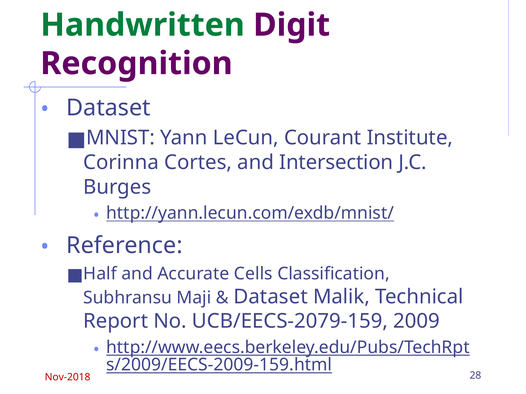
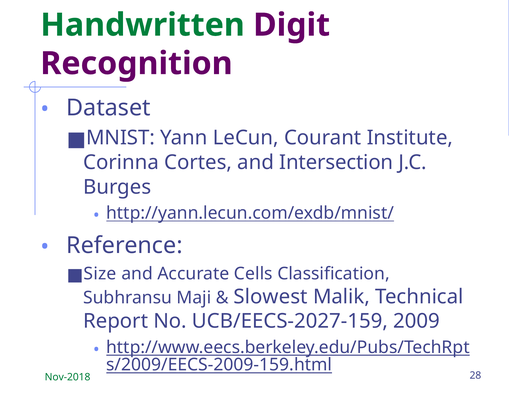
Half: Half -> Size
Dataset at (271, 297): Dataset -> Slowest
UCB/EECS-2079-159: UCB/EECS-2079-159 -> UCB/EECS-2027-159
Nov-2018 colour: red -> green
